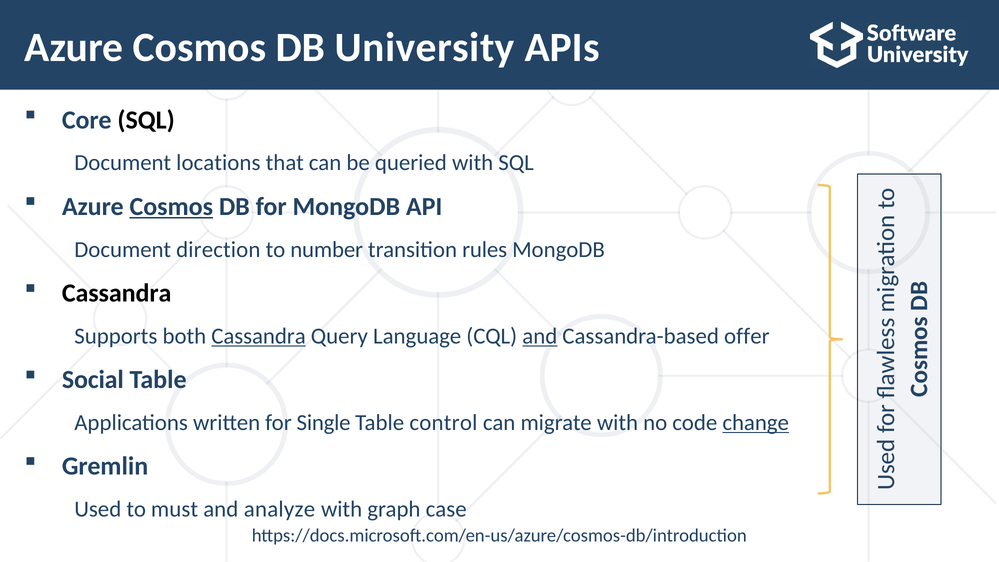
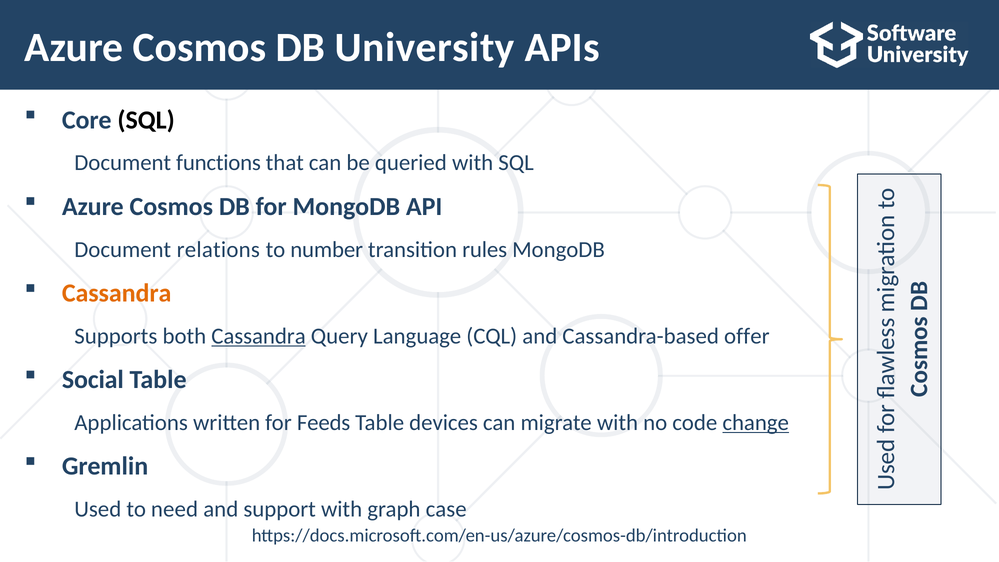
locations: locations -> functions
Cosmos at (171, 207) underline: present -> none
direction: direction -> relations
Cassandra at (117, 293) colour: black -> orange
and at (540, 336) underline: present -> none
Single: Single -> Feeds
control: control -> devices
must: must -> need
analyze: analyze -> support
